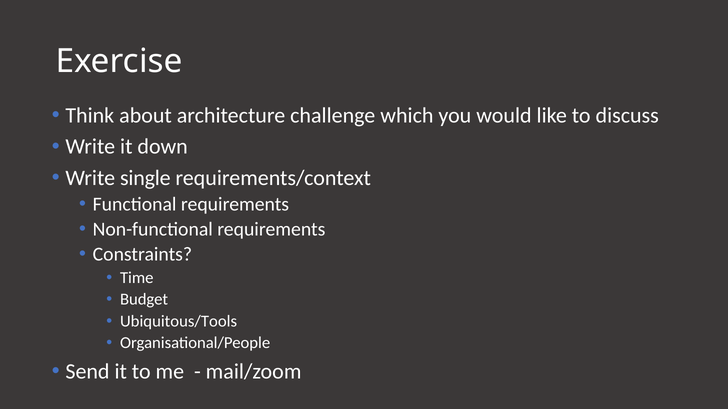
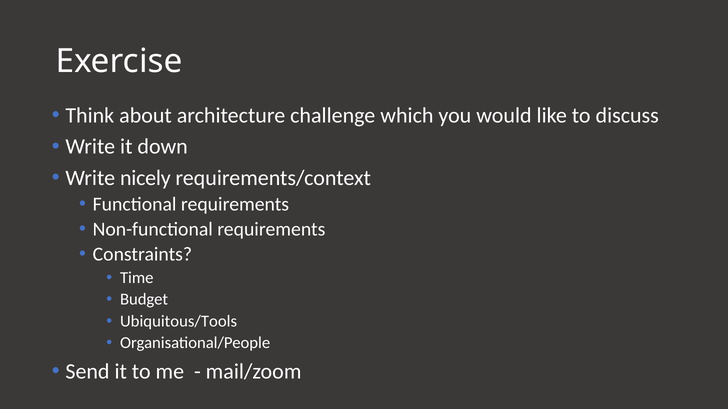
single: single -> nicely
